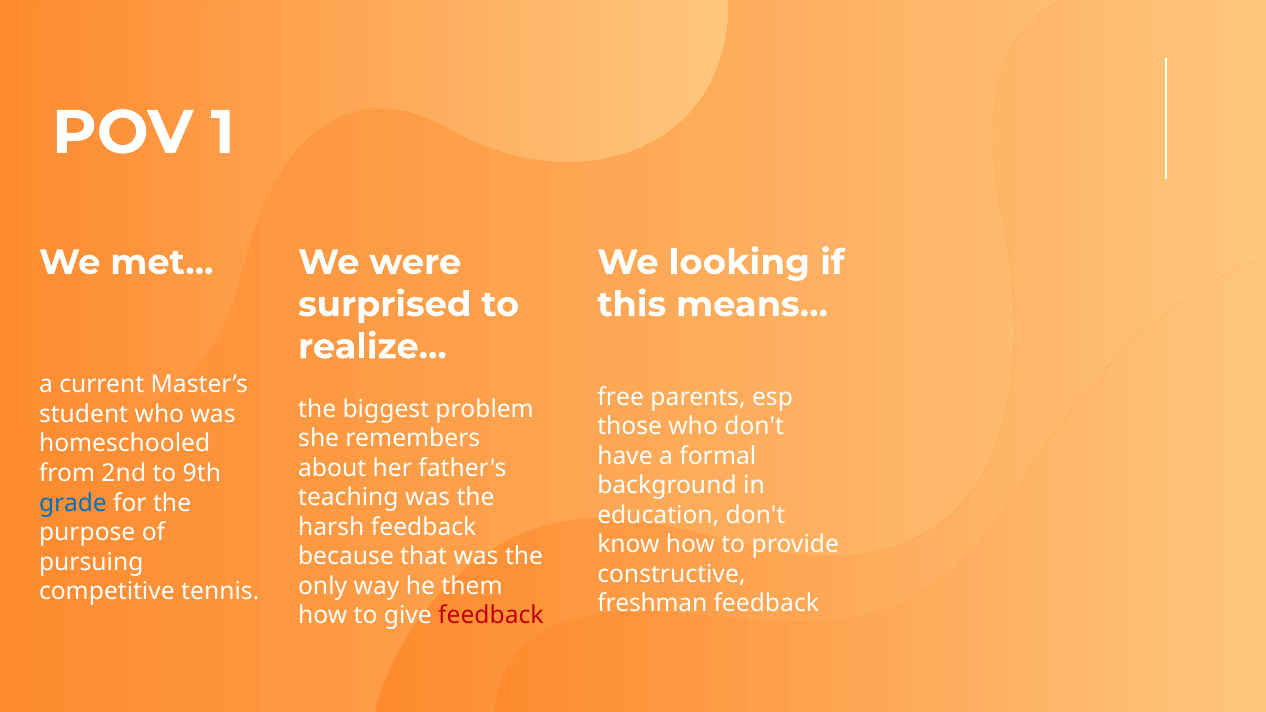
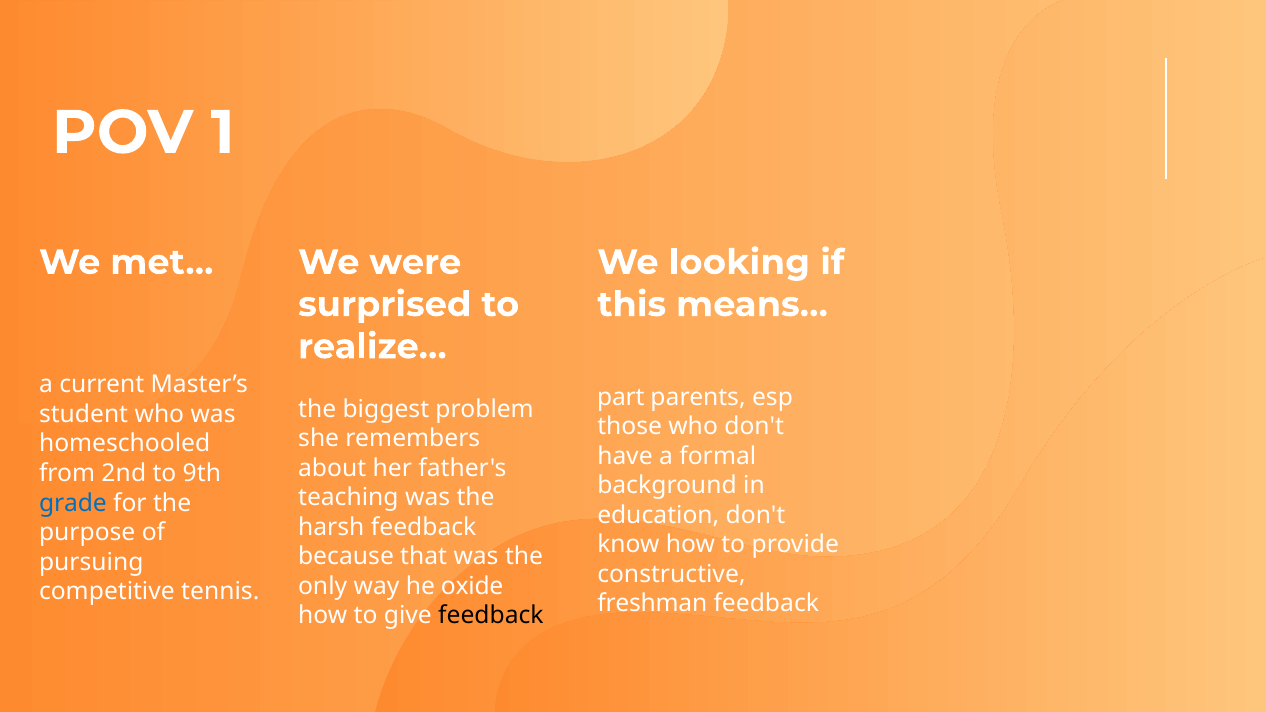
free: free -> part
them: them -> oxide
feedback at (491, 616) colour: red -> black
